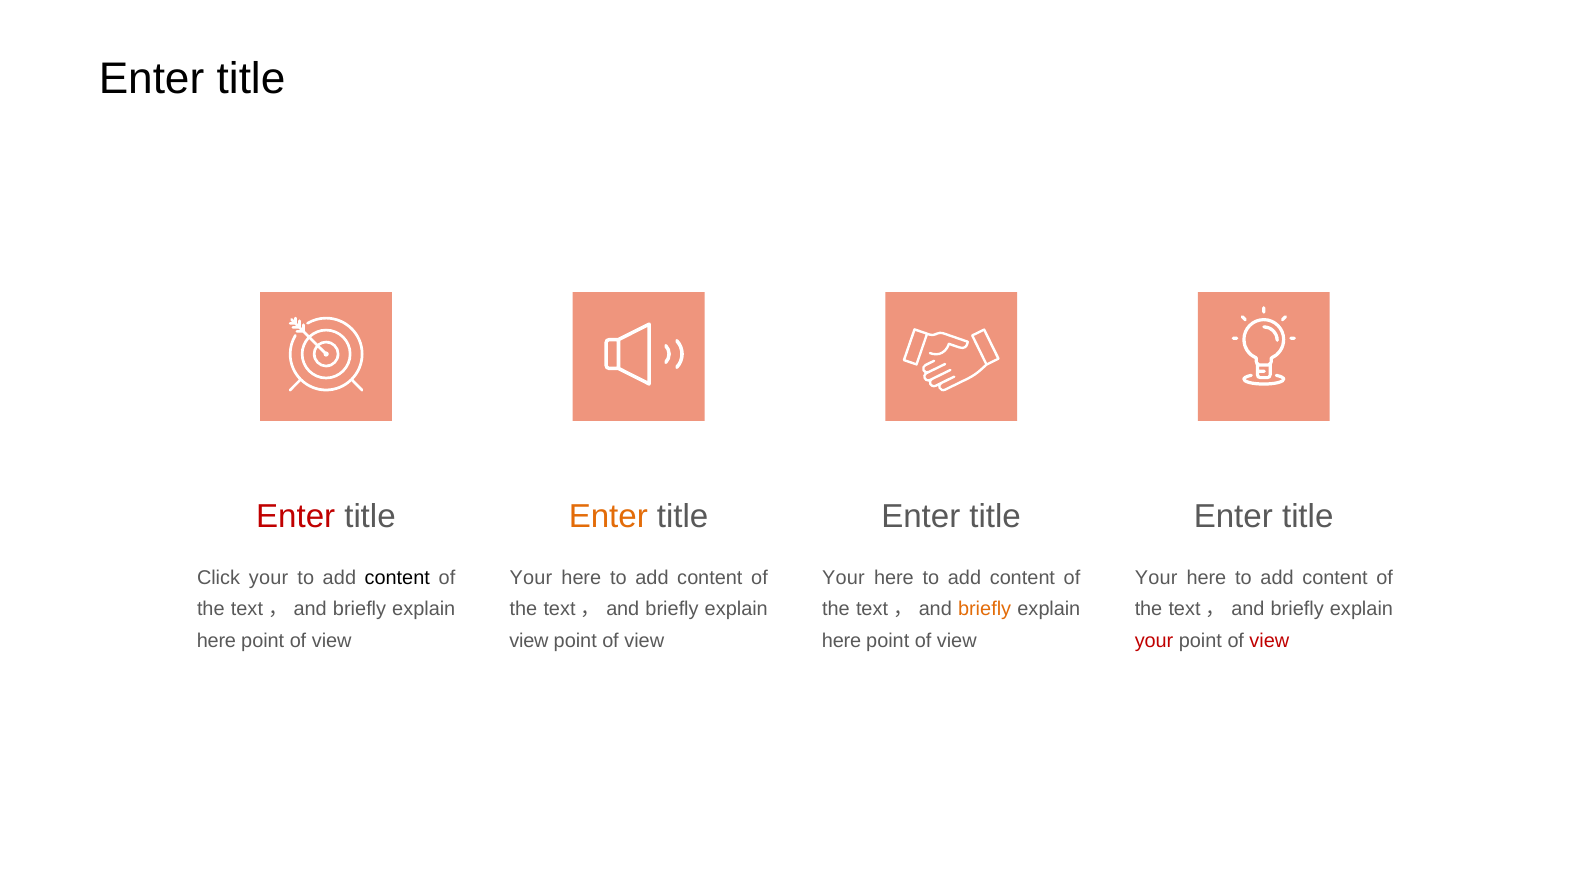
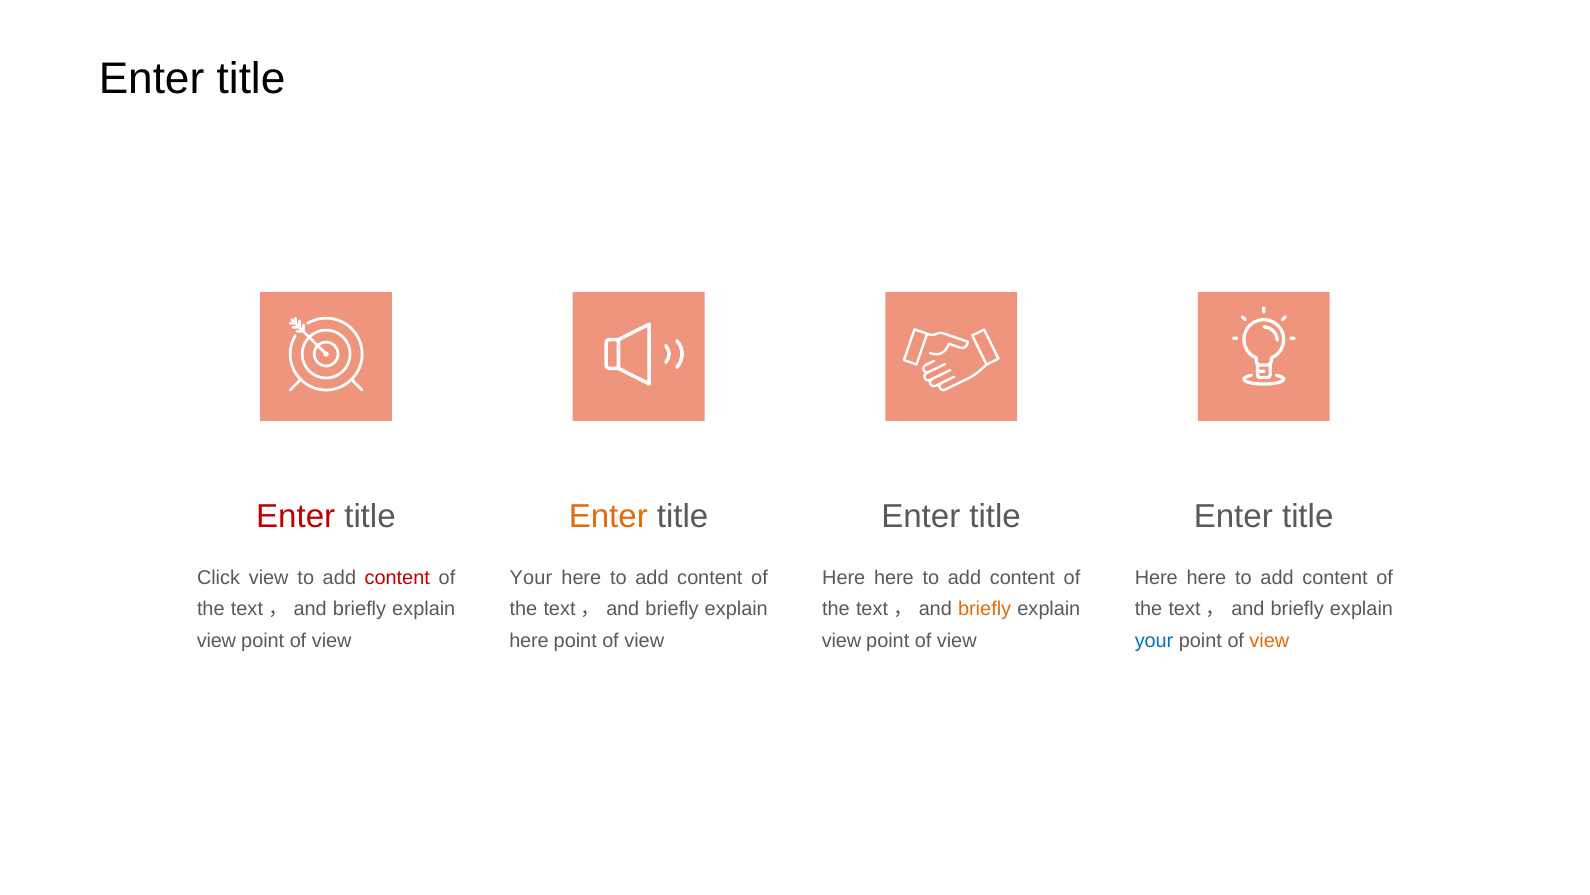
Click your: your -> view
content at (397, 578) colour: black -> red
Your at (844, 578): Your -> Here
Your at (1156, 578): Your -> Here
here at (216, 640): here -> view
view at (529, 640): view -> here
here at (842, 640): here -> view
your at (1154, 640) colour: red -> blue
view at (1269, 640) colour: red -> orange
